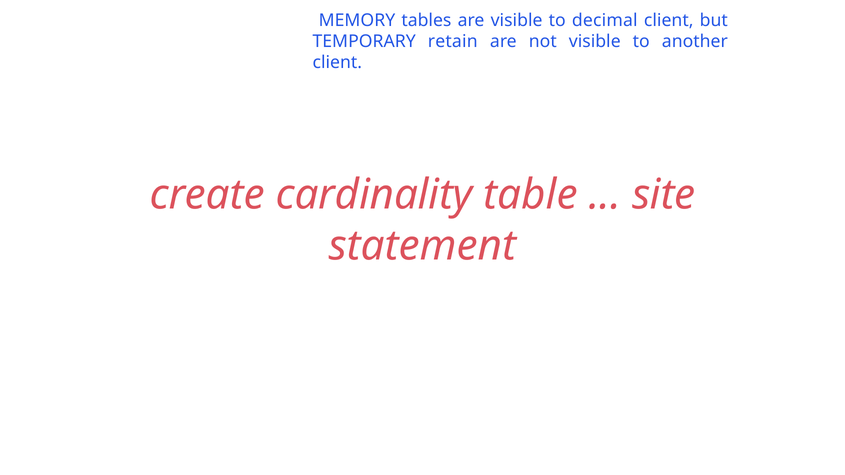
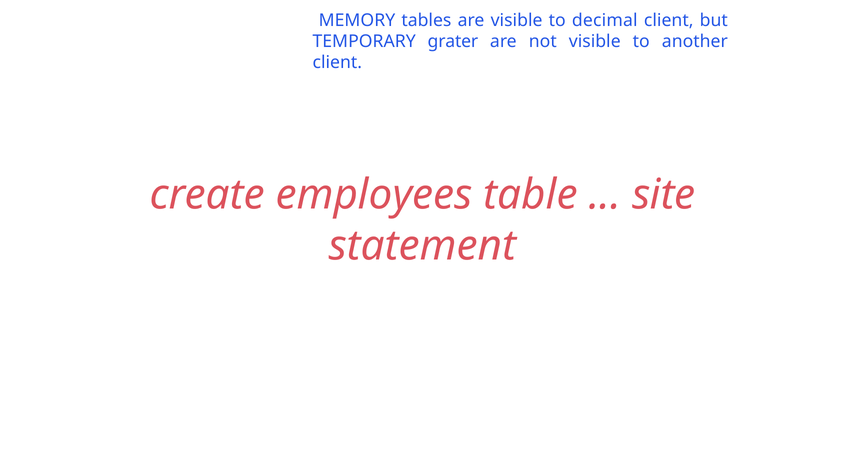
retain: retain -> grater
cardinality: cardinality -> employees
